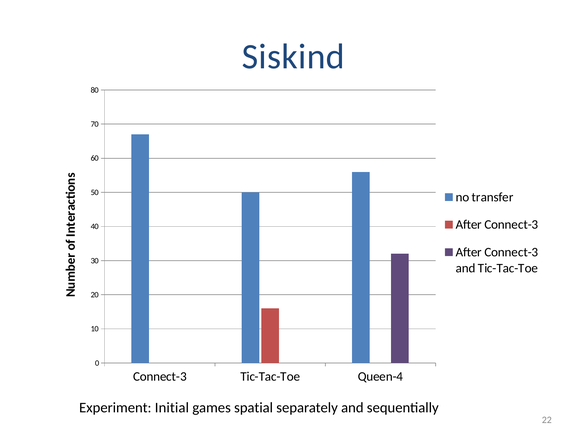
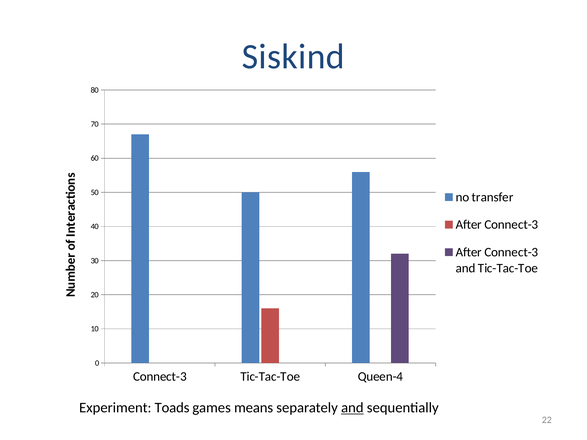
Initial: Initial -> Toads
spatial: spatial -> means
and at (352, 408) underline: none -> present
